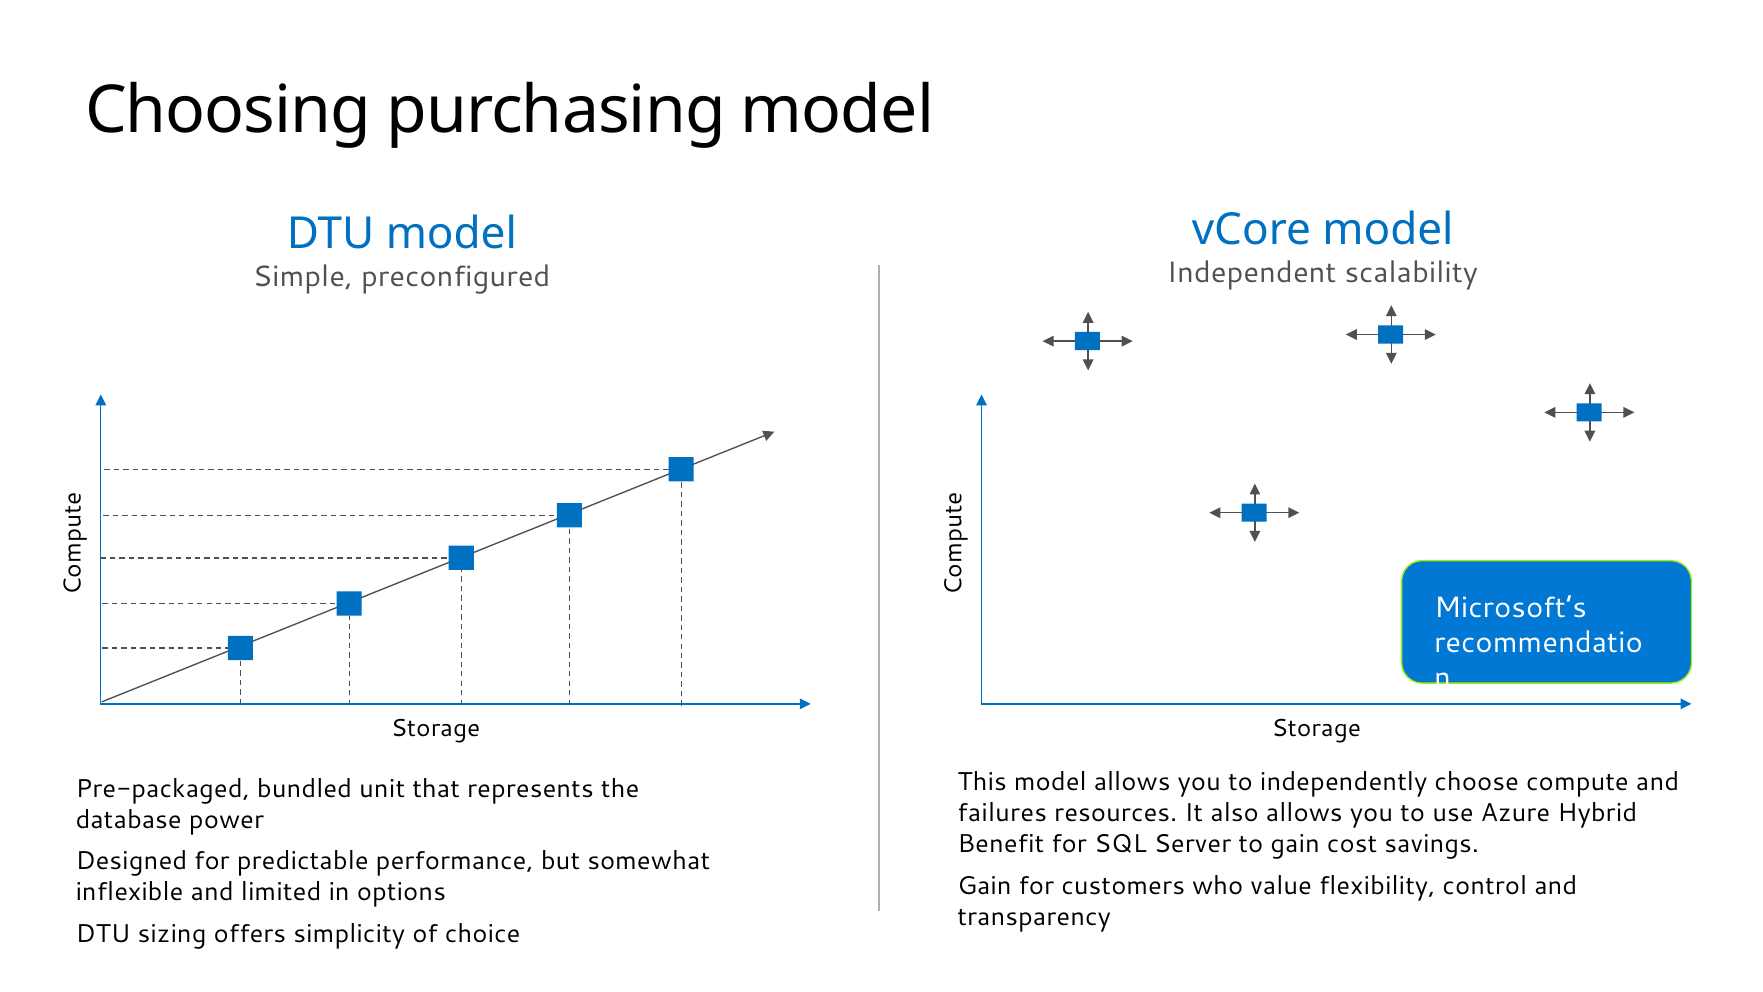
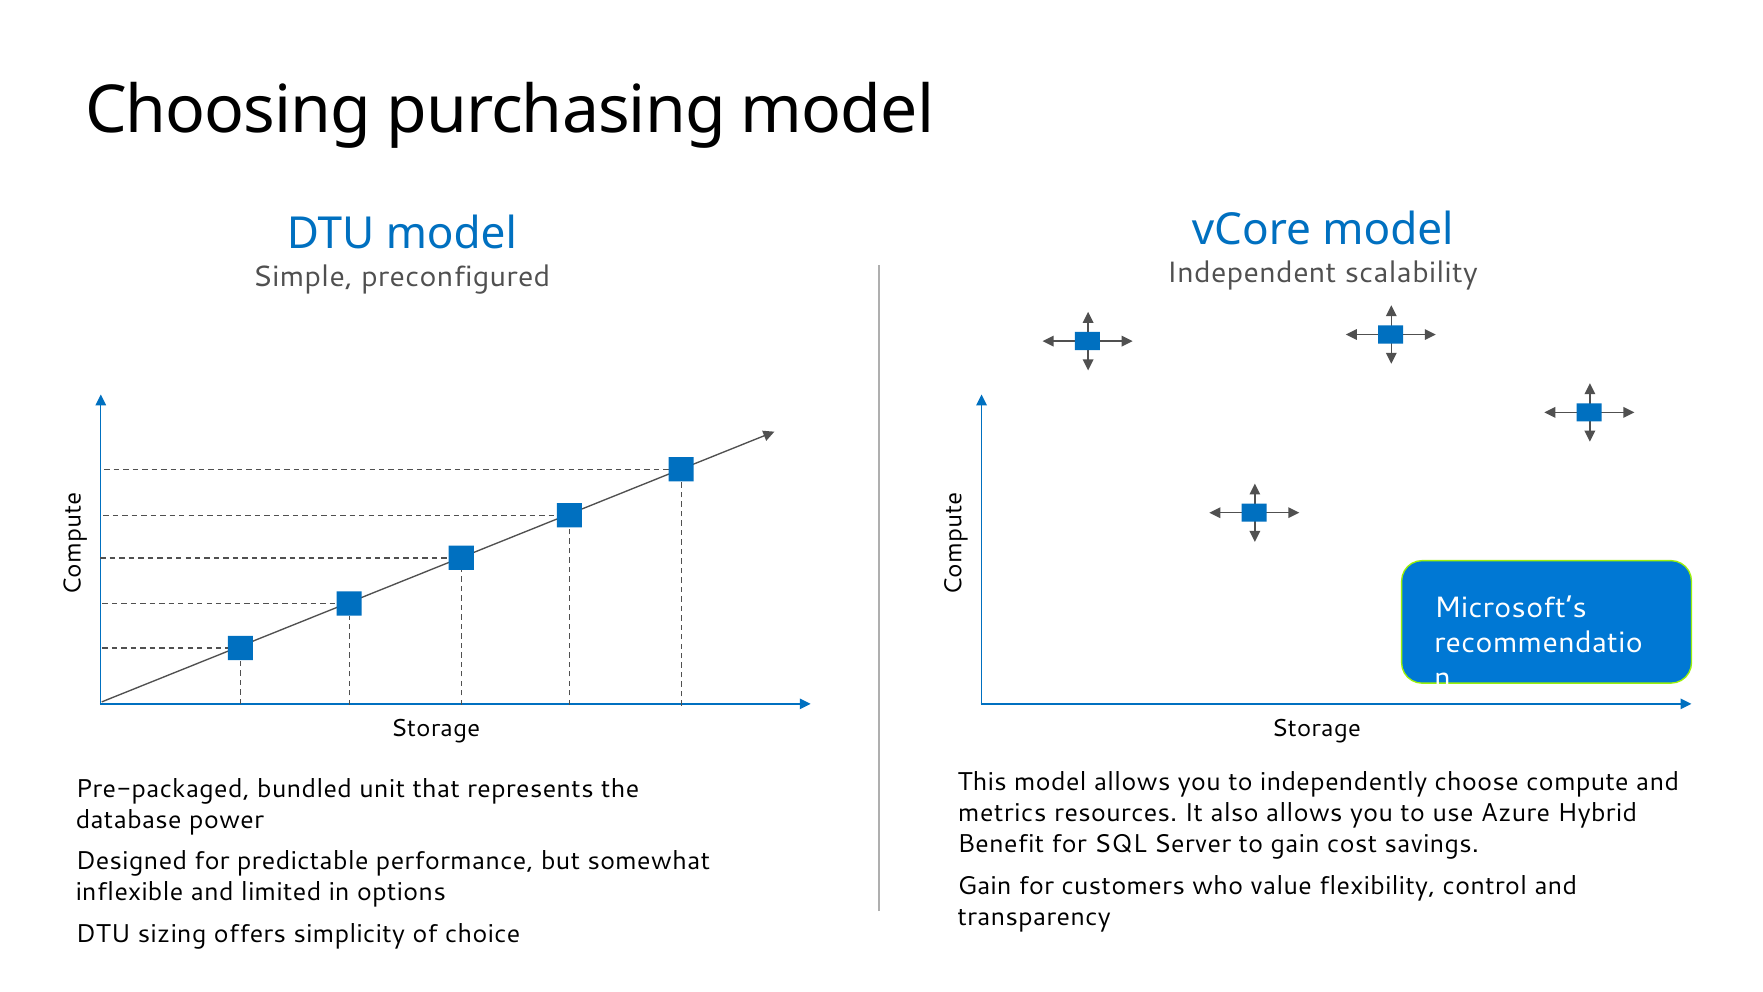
failures: failures -> metrics
